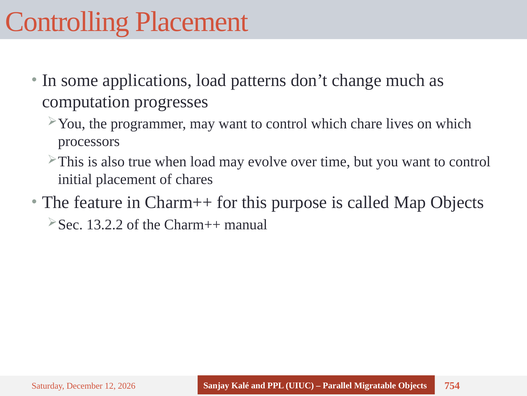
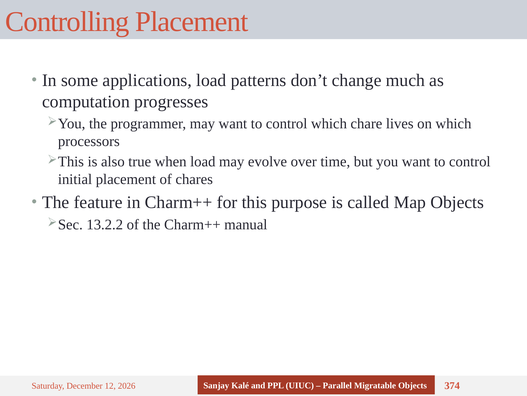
754: 754 -> 374
